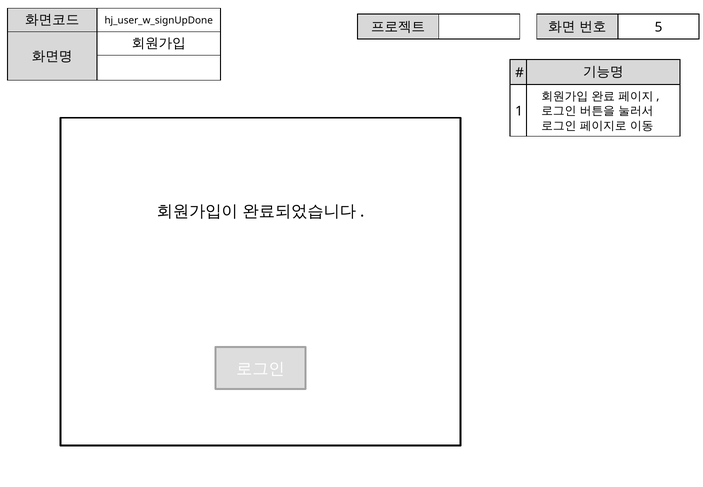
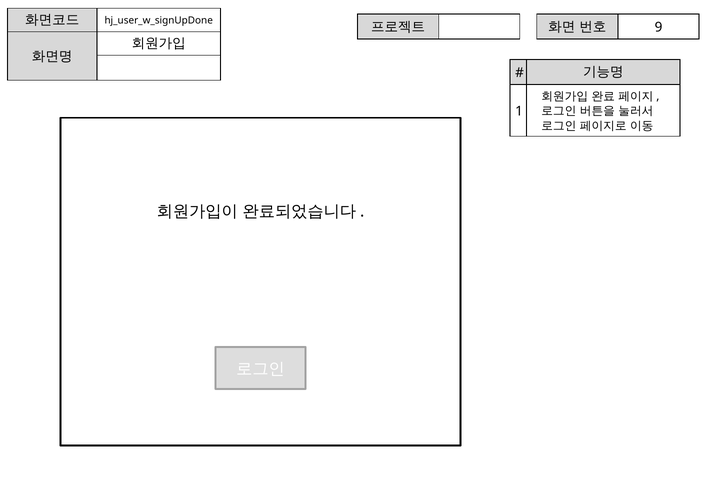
5: 5 -> 9
